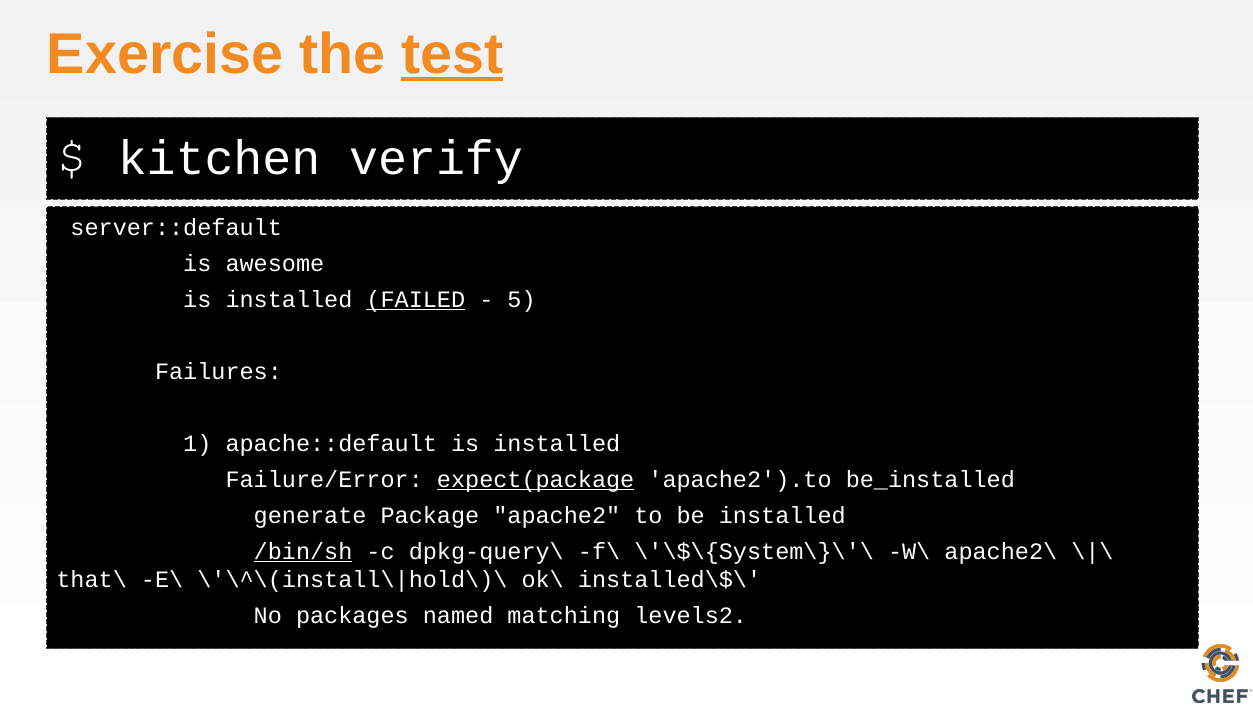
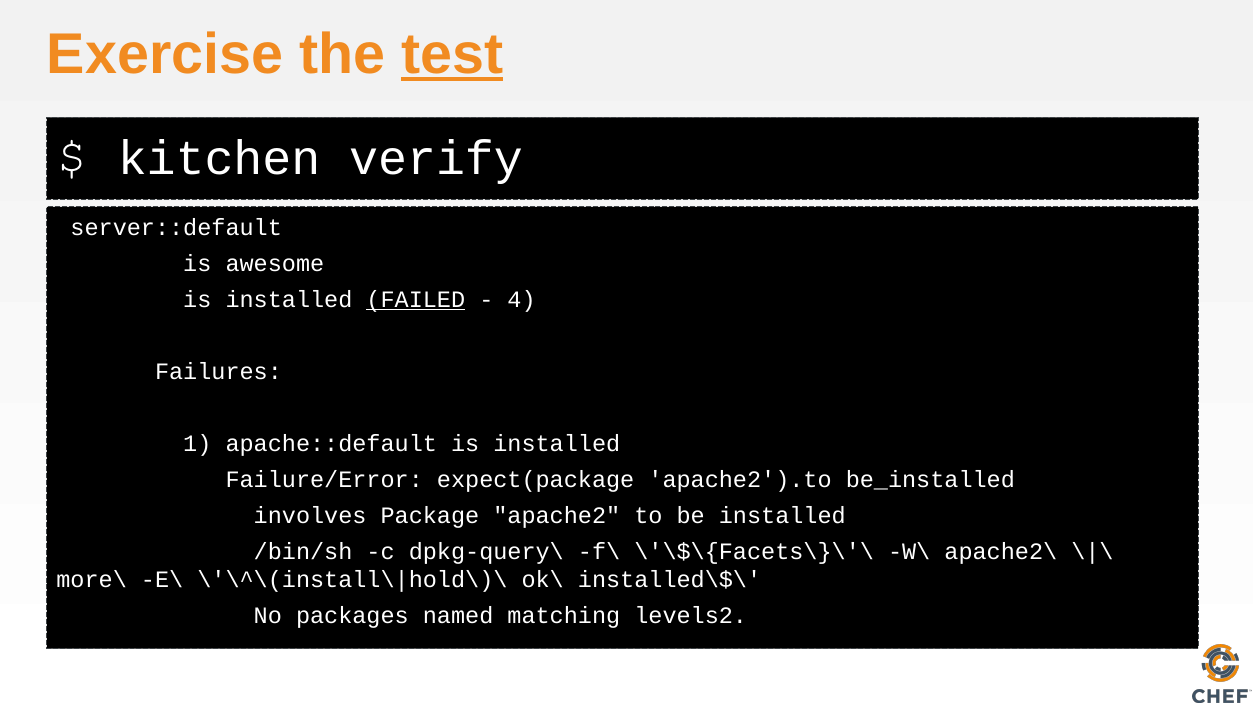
5: 5 -> 4
expect(package underline: present -> none
generate: generate -> involves
/bin/sh underline: present -> none
\'\$\{System\}\'\: \'\$\{System\}\'\ -> \'\$\{Facets\}\'\
that\: that\ -> more\
